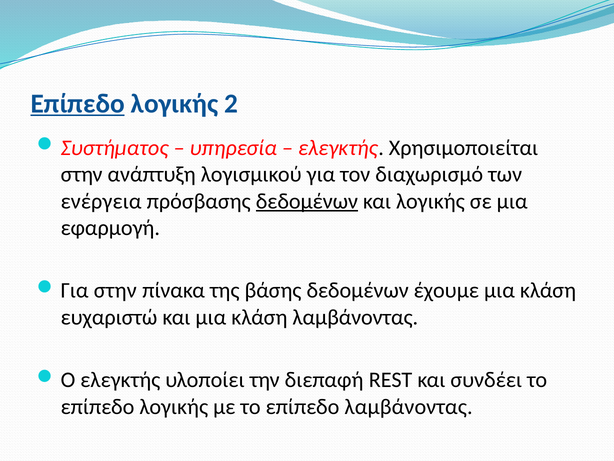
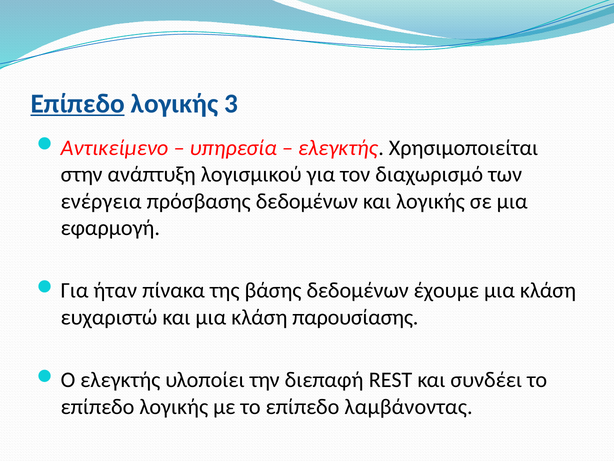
2: 2 -> 3
Συστήματος: Συστήματος -> Αντικείμενο
δεδομένων at (307, 201) underline: present -> none
Για στην: στην -> ήταν
κλάση λαμβάνοντας: λαμβάνοντας -> παρουσίασης
